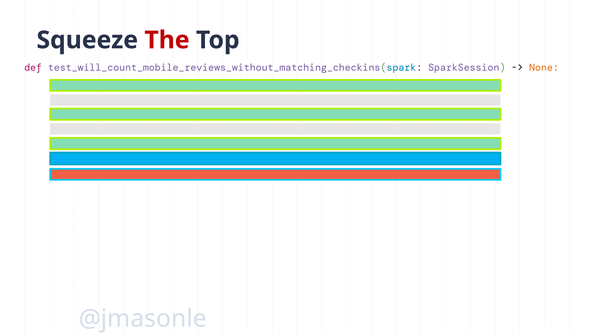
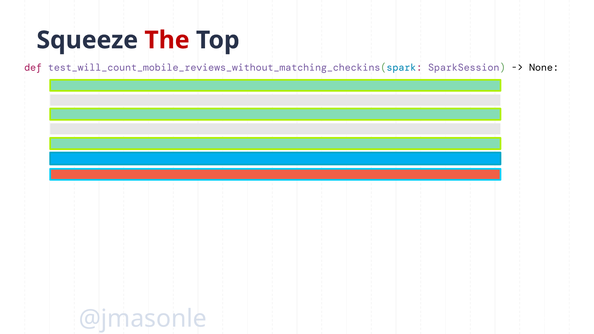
None colour: orange -> black
